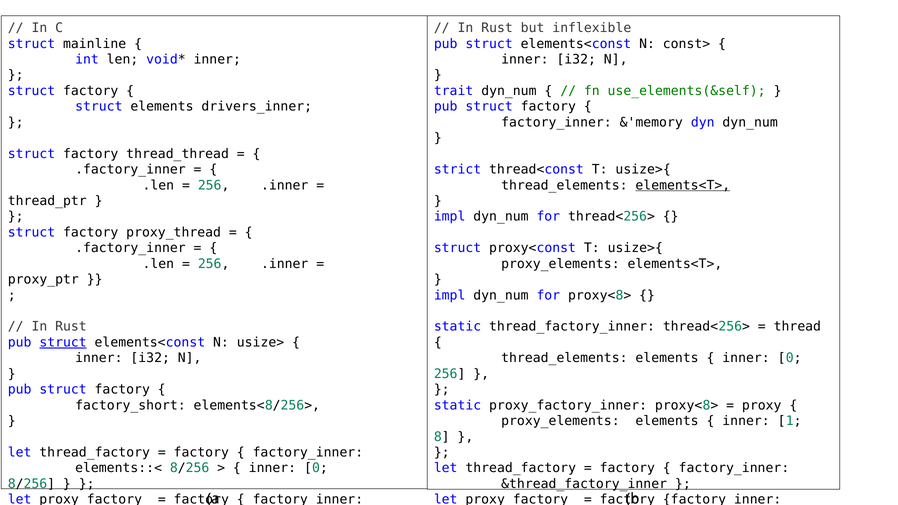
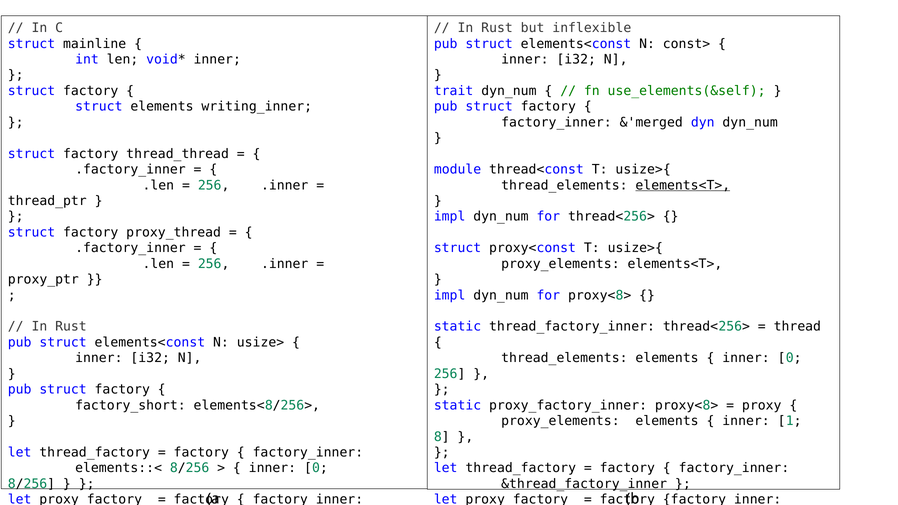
drivers_inner: drivers_inner -> writing_inner
&'memory: &'memory -> &'merged
strict: strict -> module
struct at (63, 342) underline: present -> none
